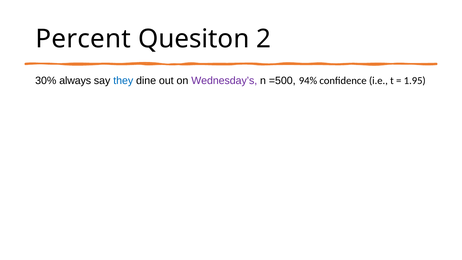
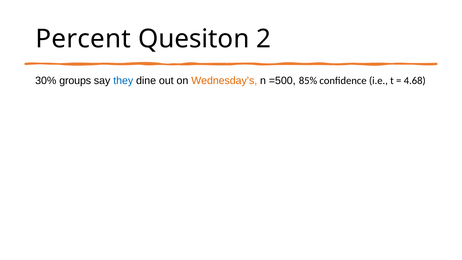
always: always -> groups
Wednesday’s colour: purple -> orange
94%: 94% -> 85%
1.95: 1.95 -> 4.68
